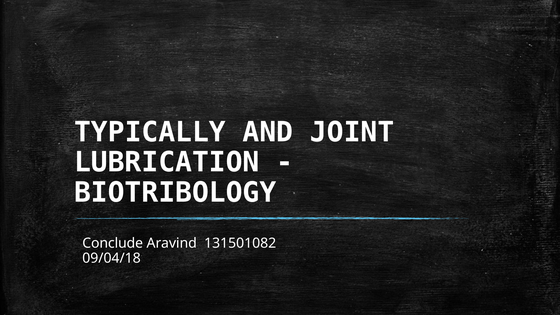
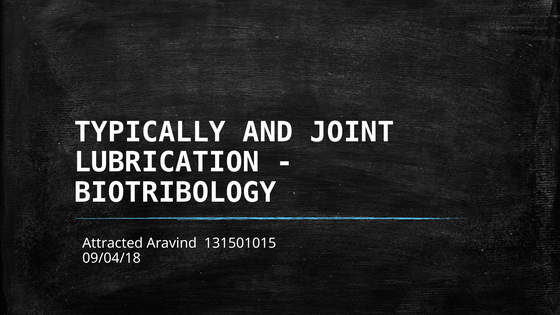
Conclude: Conclude -> Attracted
131501082: 131501082 -> 131501015
